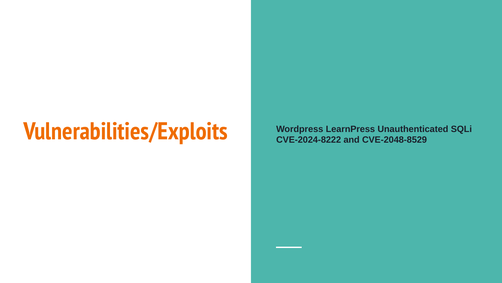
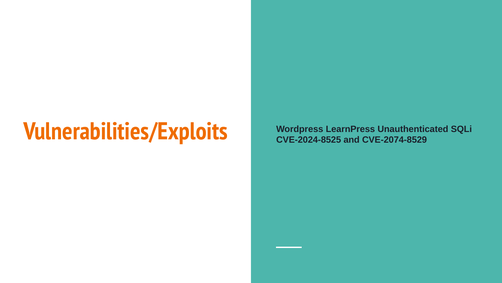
CVE-2024-8222: CVE-2024-8222 -> CVE-2024-8525
CVE-2048-8529: CVE-2048-8529 -> CVE-2074-8529
